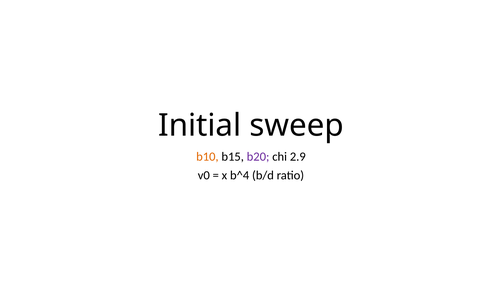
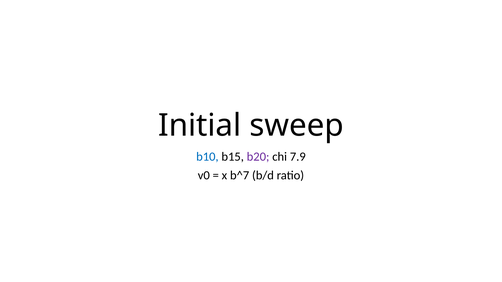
b10 colour: orange -> blue
2.9: 2.9 -> 7.9
b^4: b^4 -> b^7
